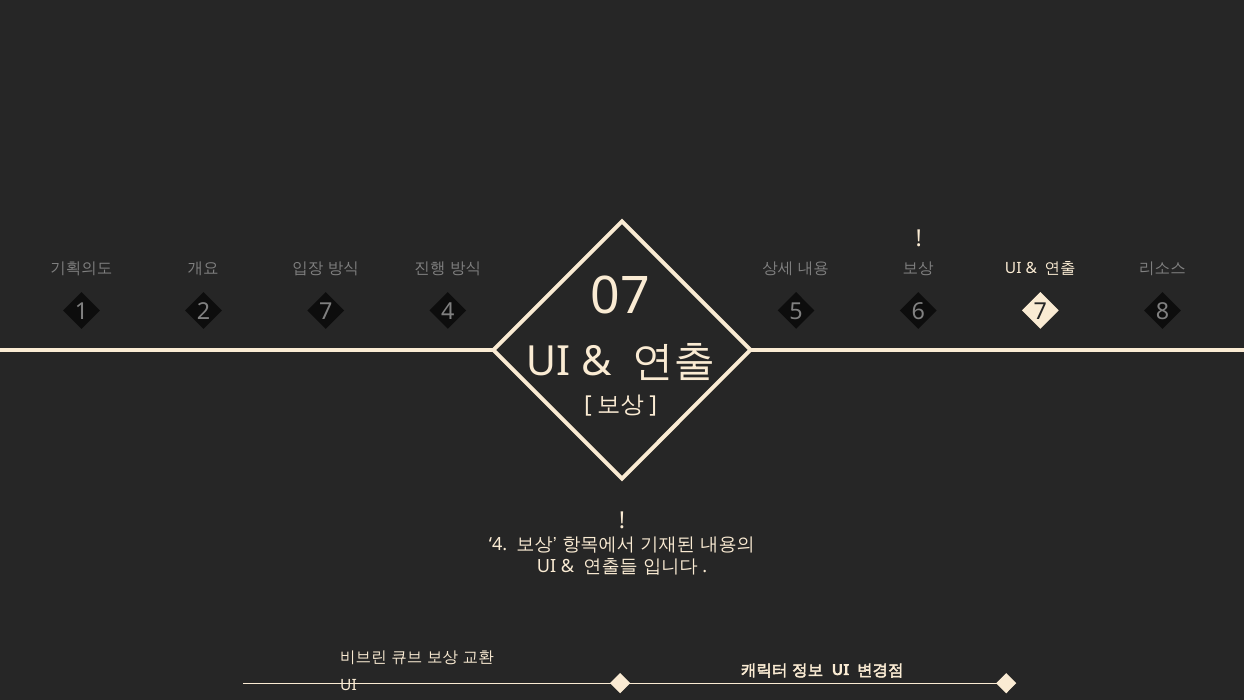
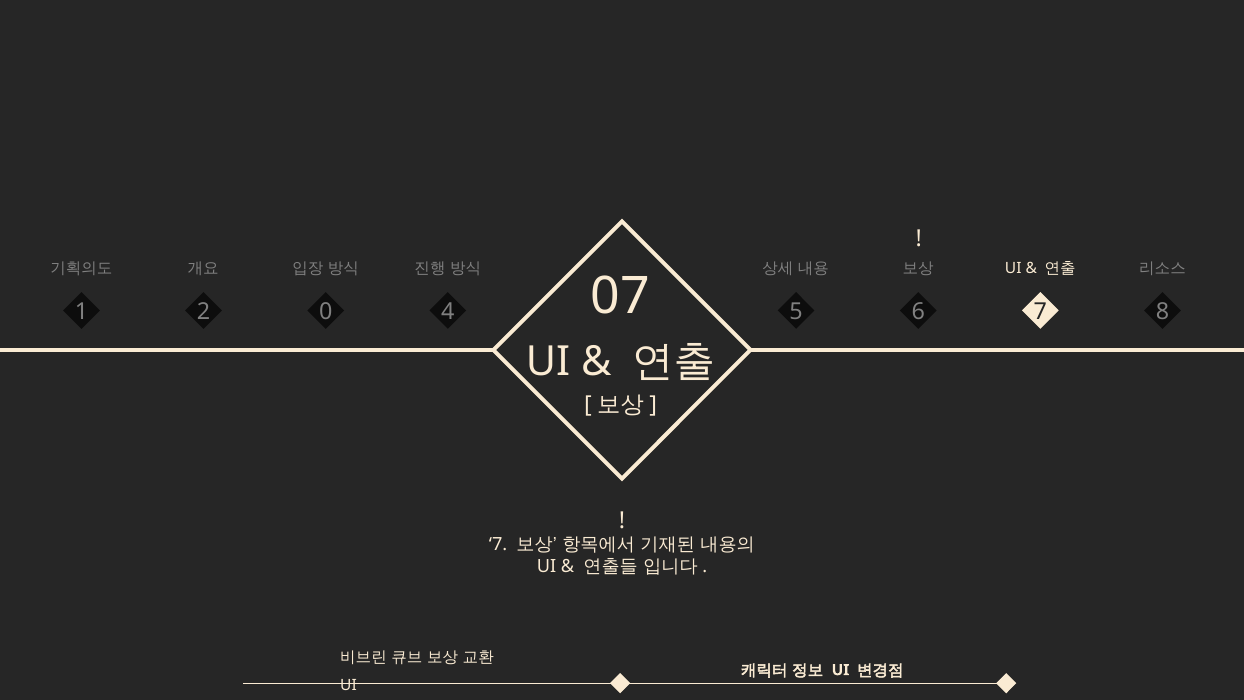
2 7: 7 -> 0
4 at (498, 545): 4 -> 7
